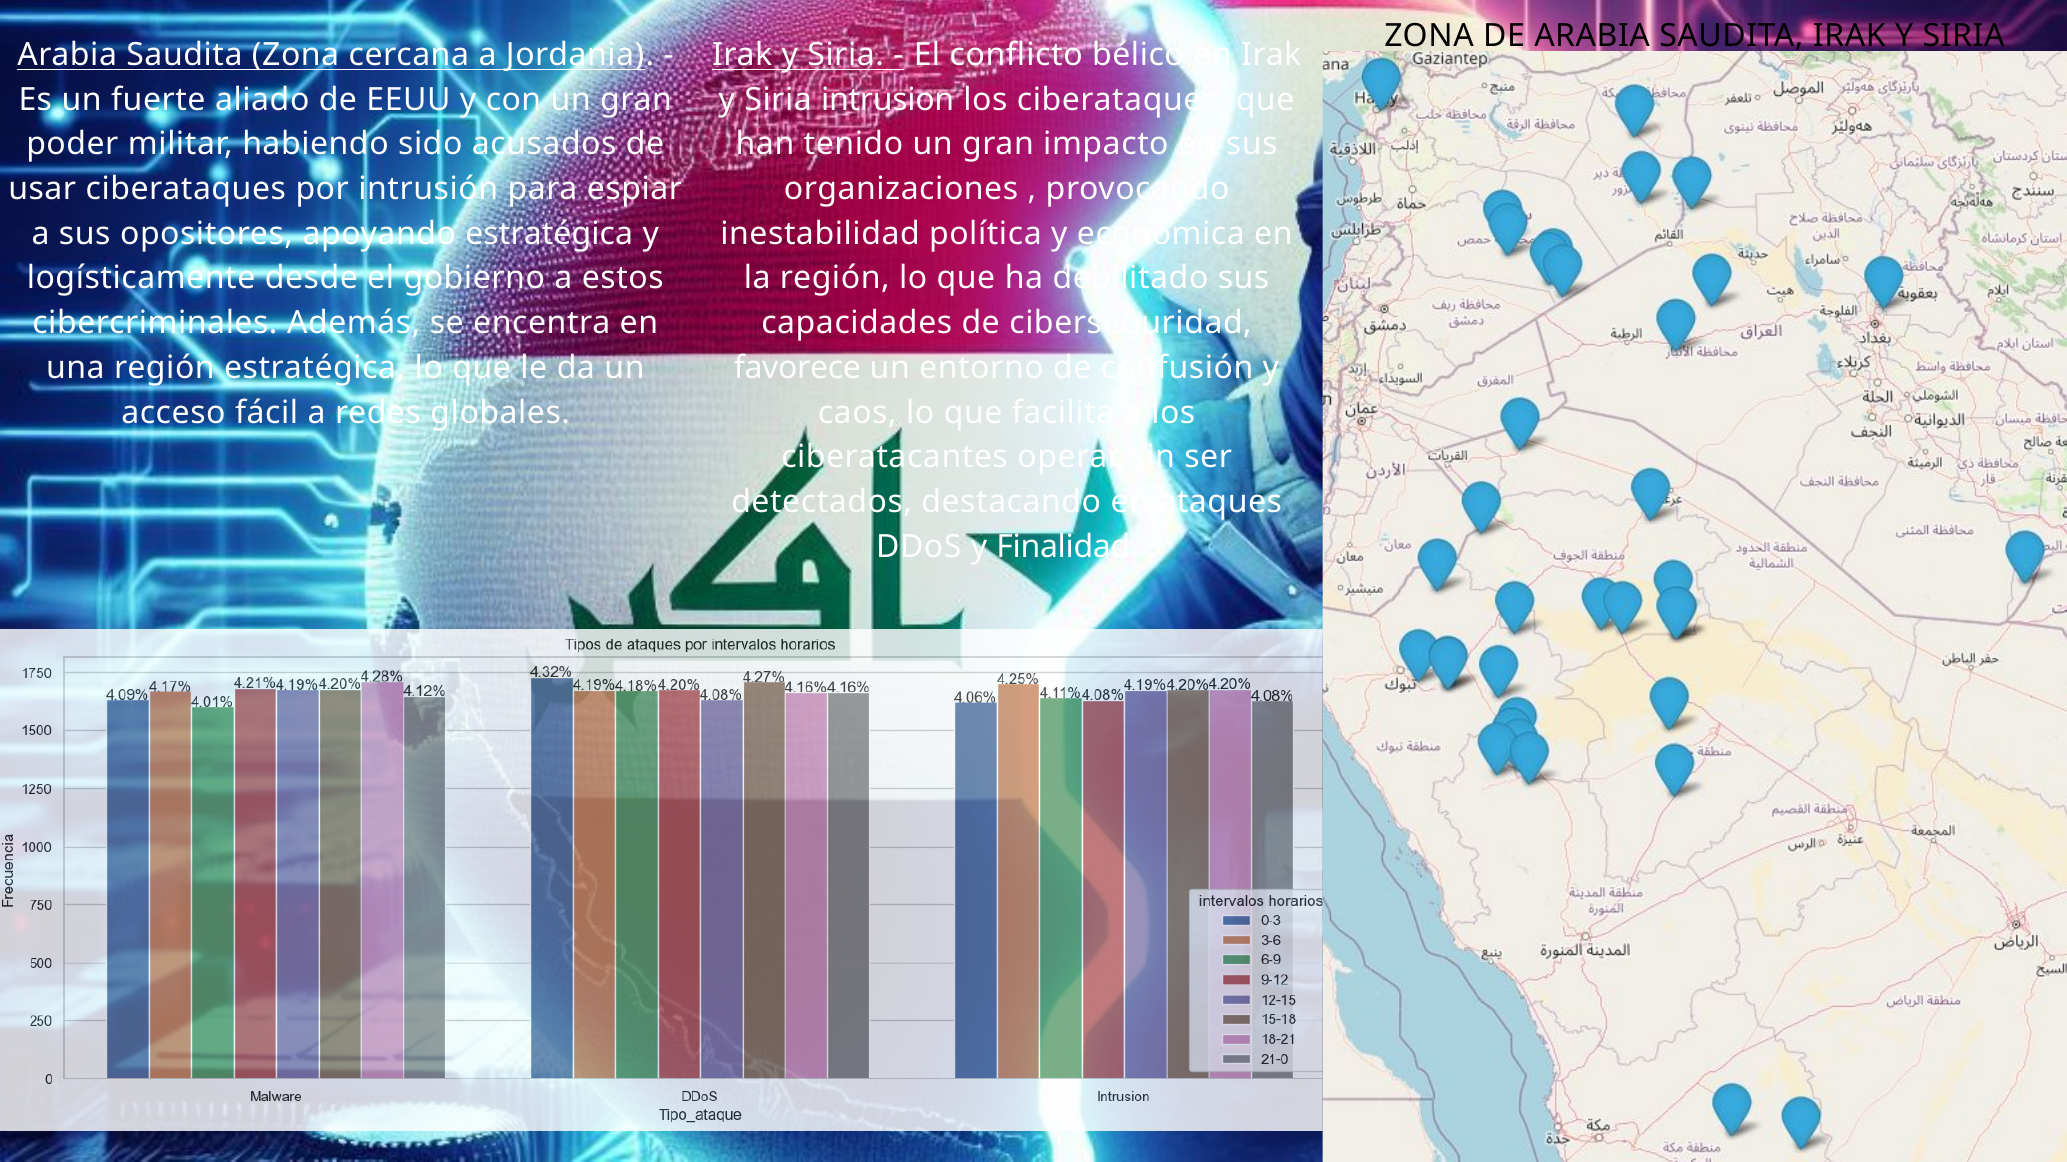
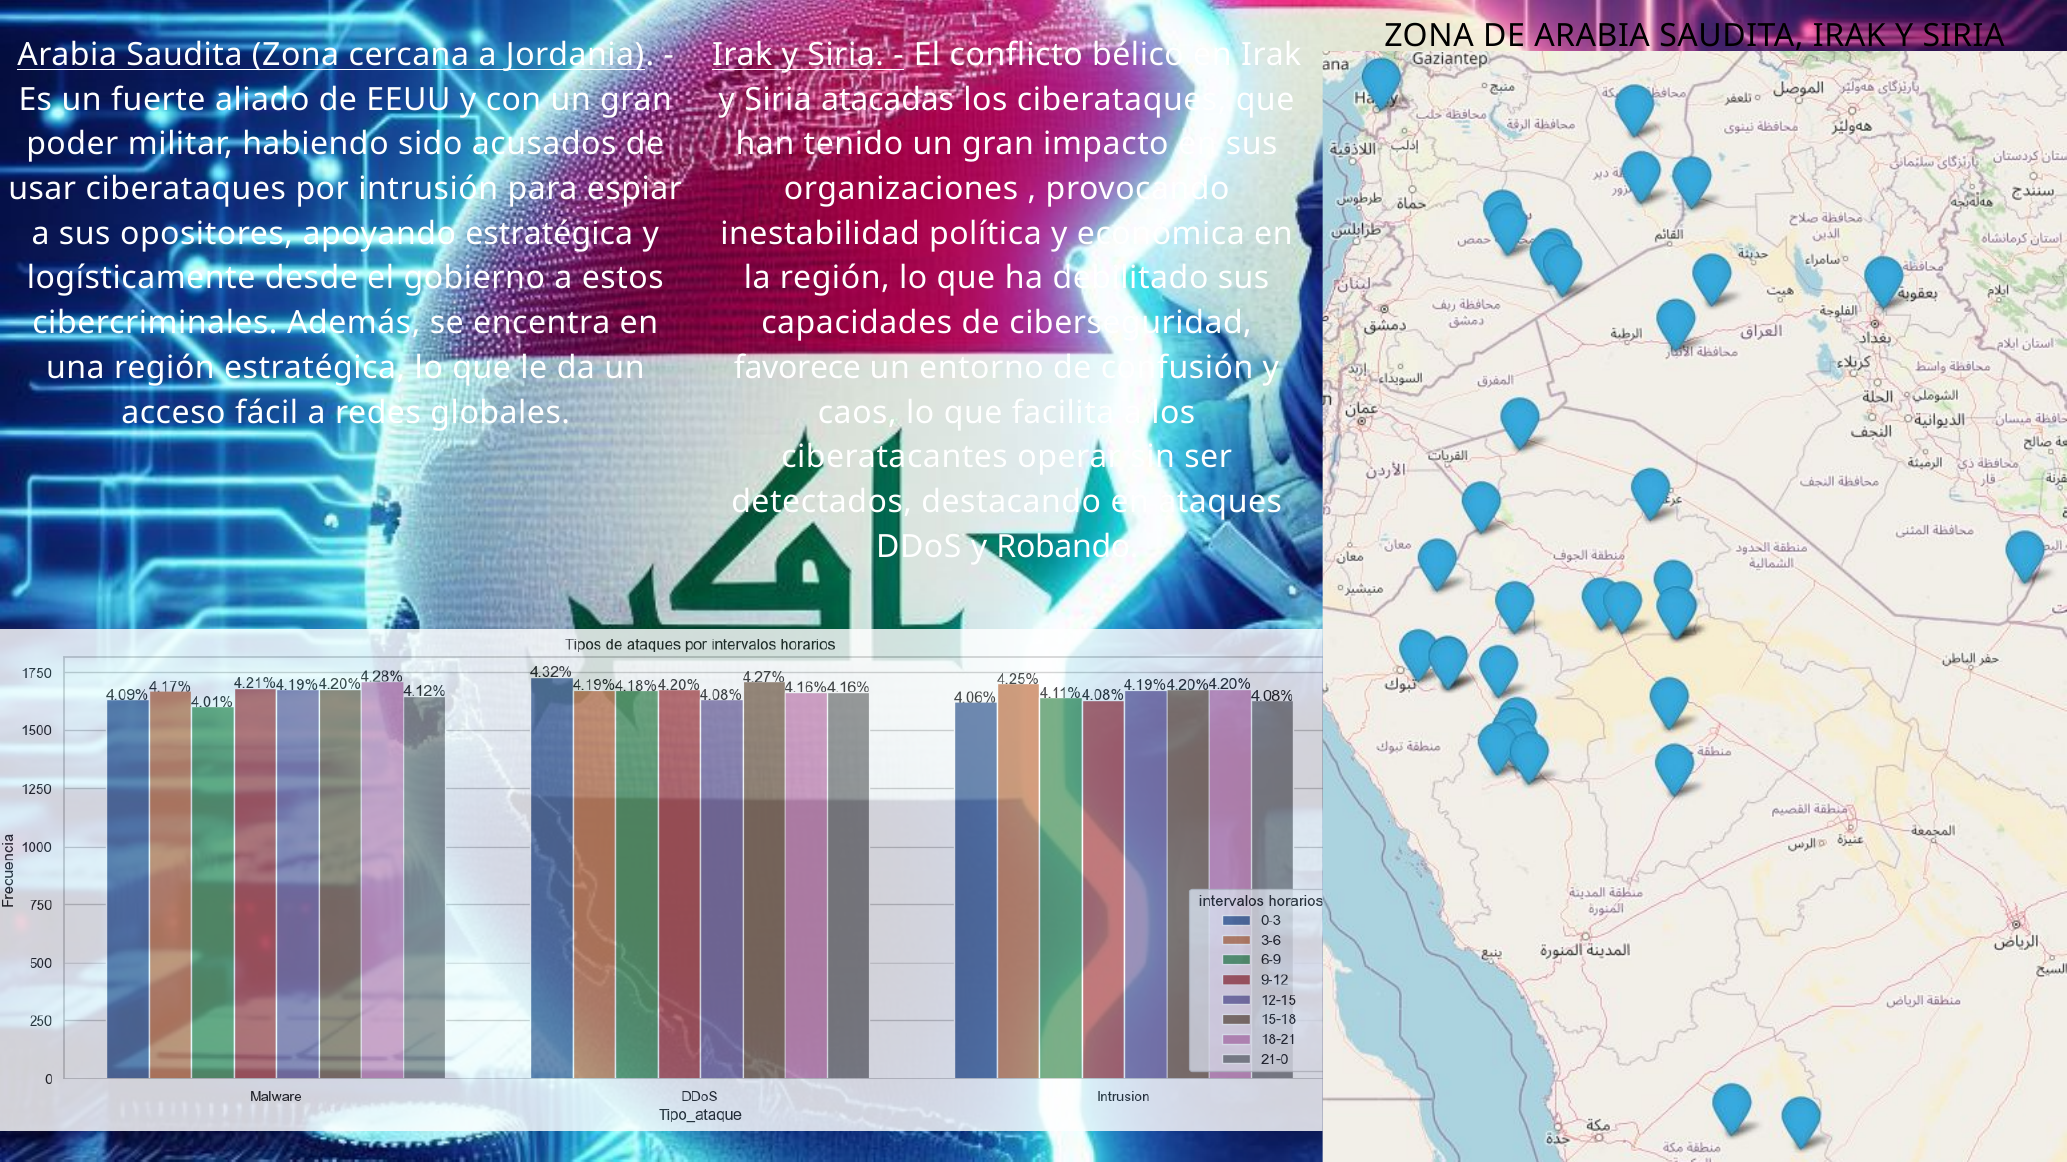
intrusion: intrusion -> atacadas
Finalidad: Finalidad -> Robando
